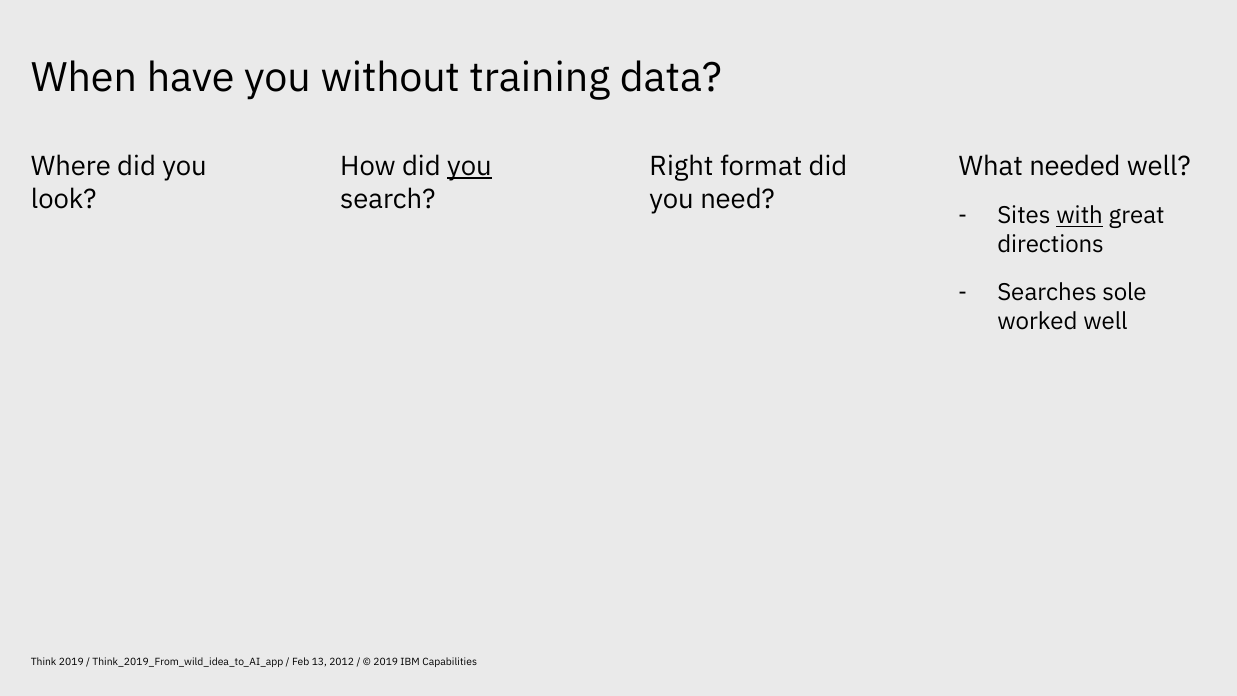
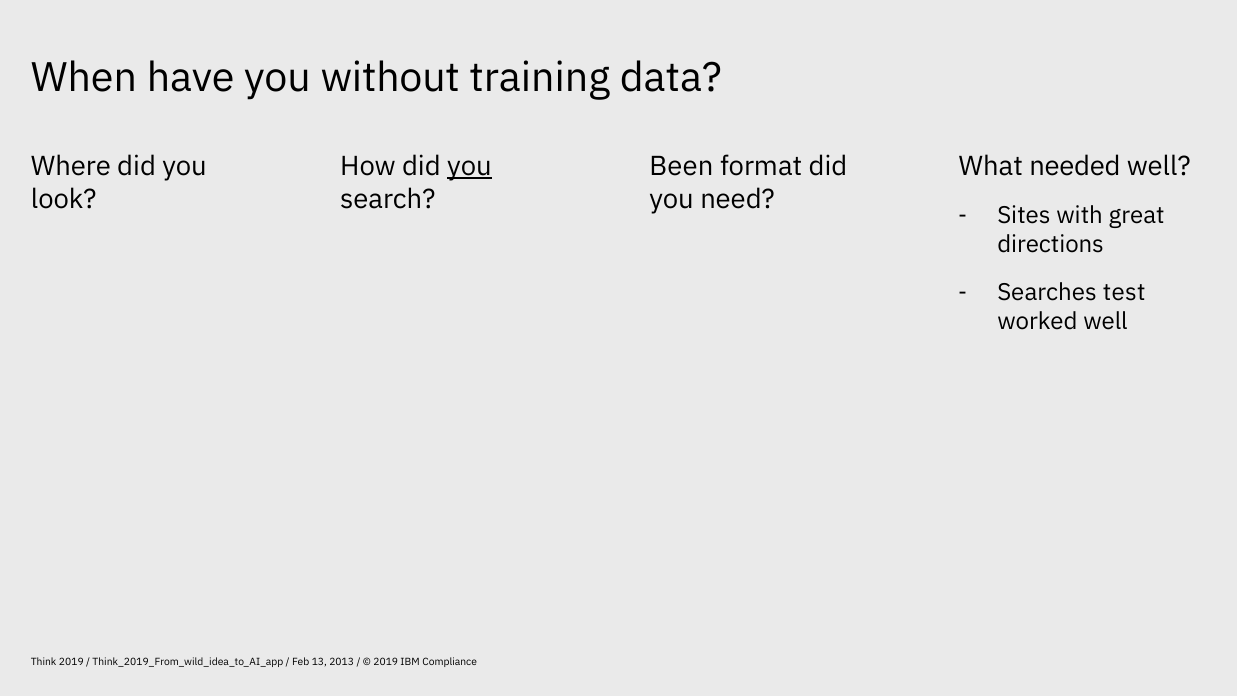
Right: Right -> Been
with underline: present -> none
sole: sole -> test
2012: 2012 -> 2013
Capabilities: Capabilities -> Compliance
